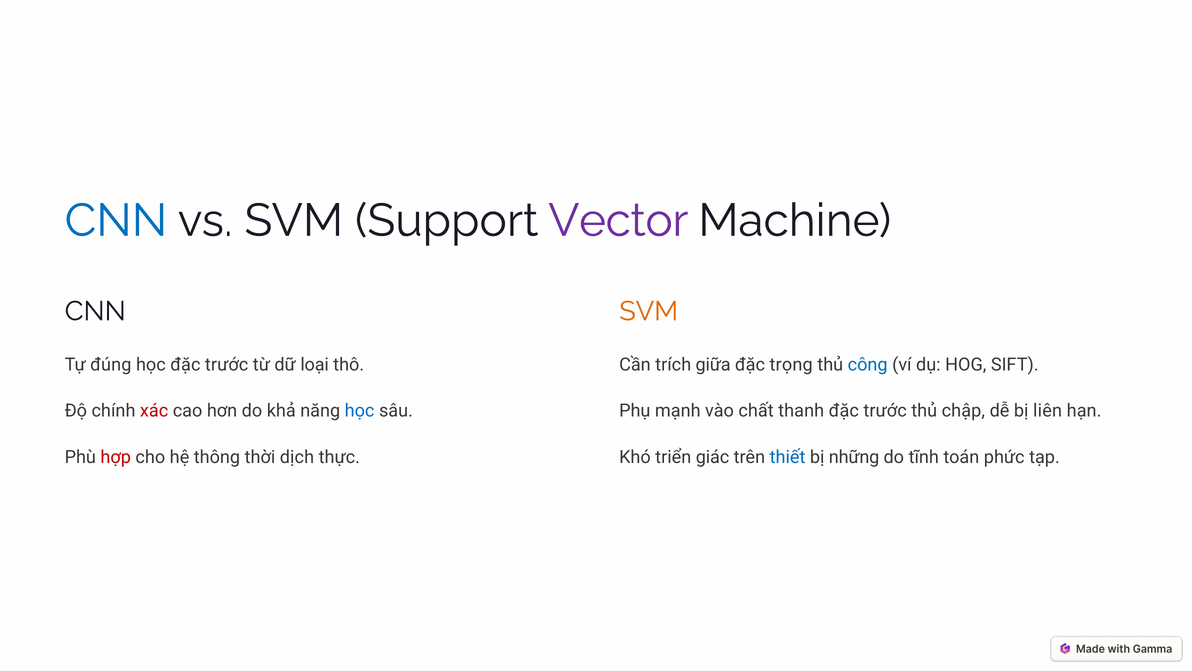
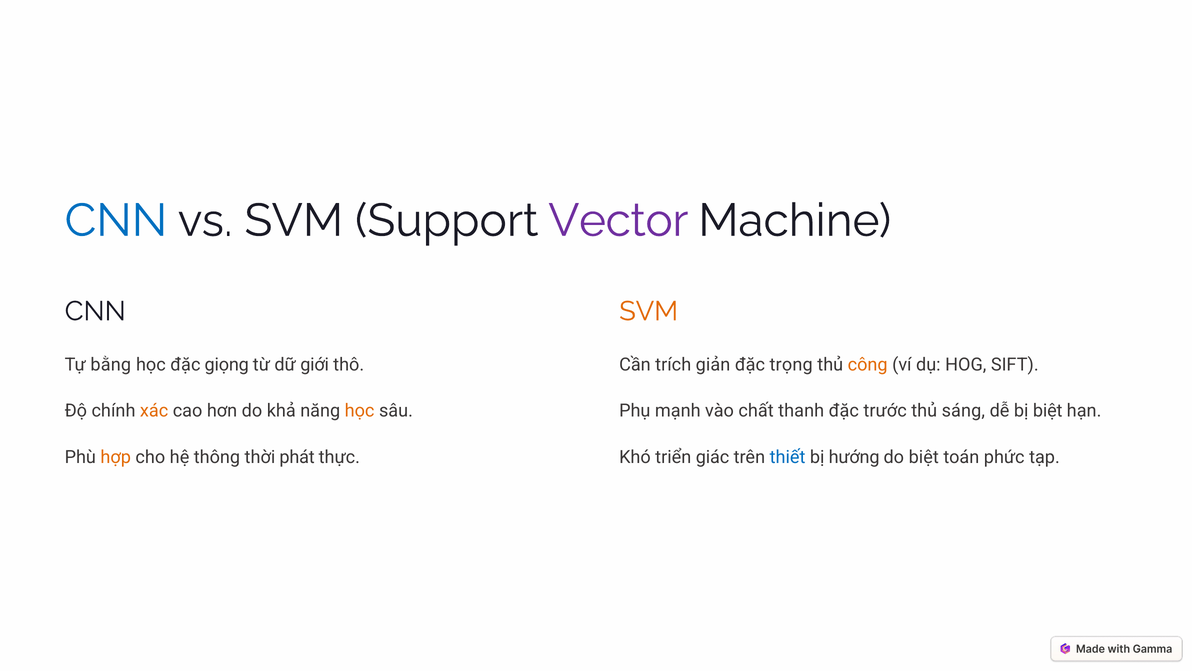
đúng: đúng -> bằng
học đặc trước: trước -> giọng
loại: loại -> giới
giữa: giữa -> giản
công colour: blue -> orange
xác colour: red -> orange
học at (360, 411) colour: blue -> orange
chập: chập -> sáng
bị liên: liên -> biệt
hợp colour: red -> orange
dịch: dịch -> phát
những: những -> hướng
do tĩnh: tĩnh -> biệt
